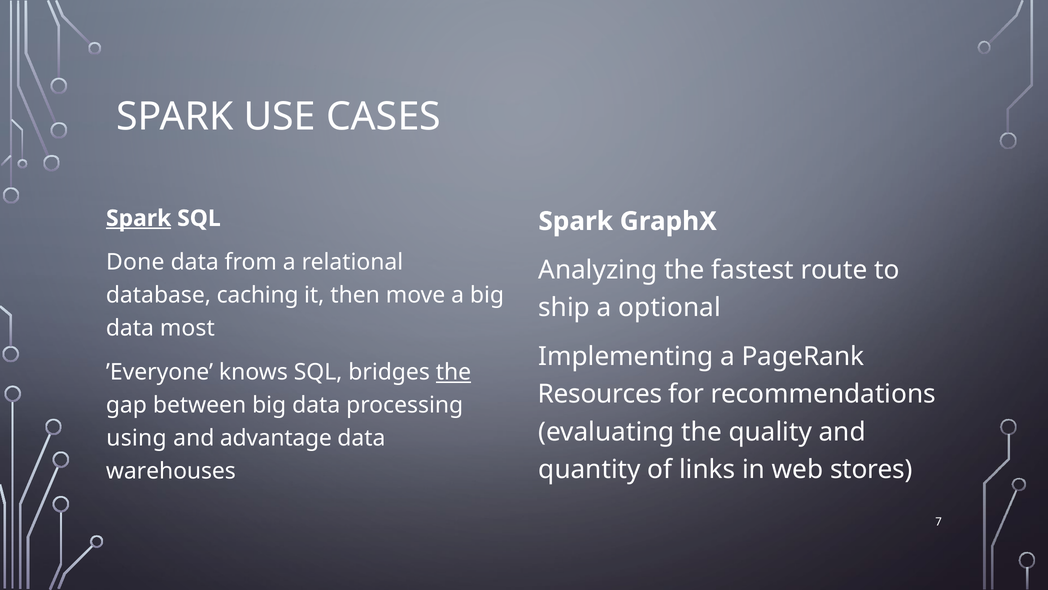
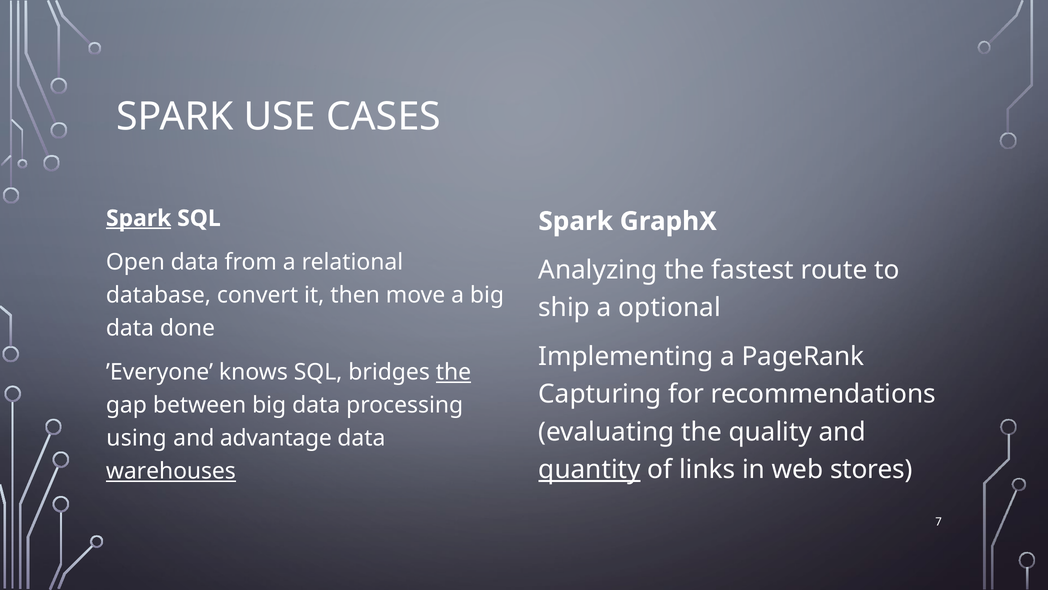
Done: Done -> Open
caching: caching -> convert
most: most -> done
Resources: Resources -> Capturing
quantity underline: none -> present
warehouses underline: none -> present
